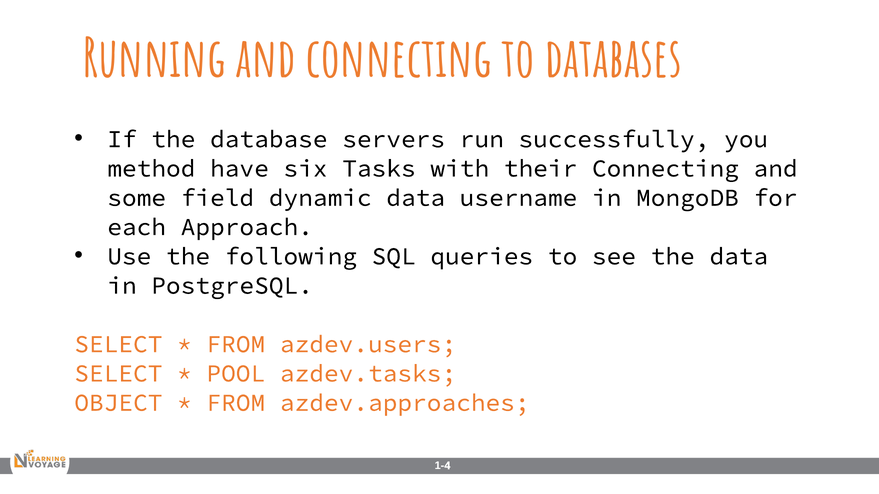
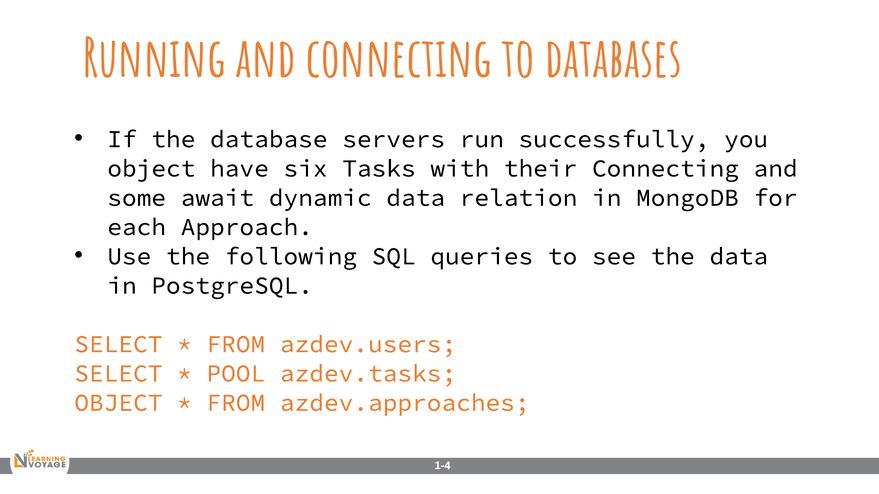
method at (151, 169): method -> object
field: field -> await
username: username -> relation
